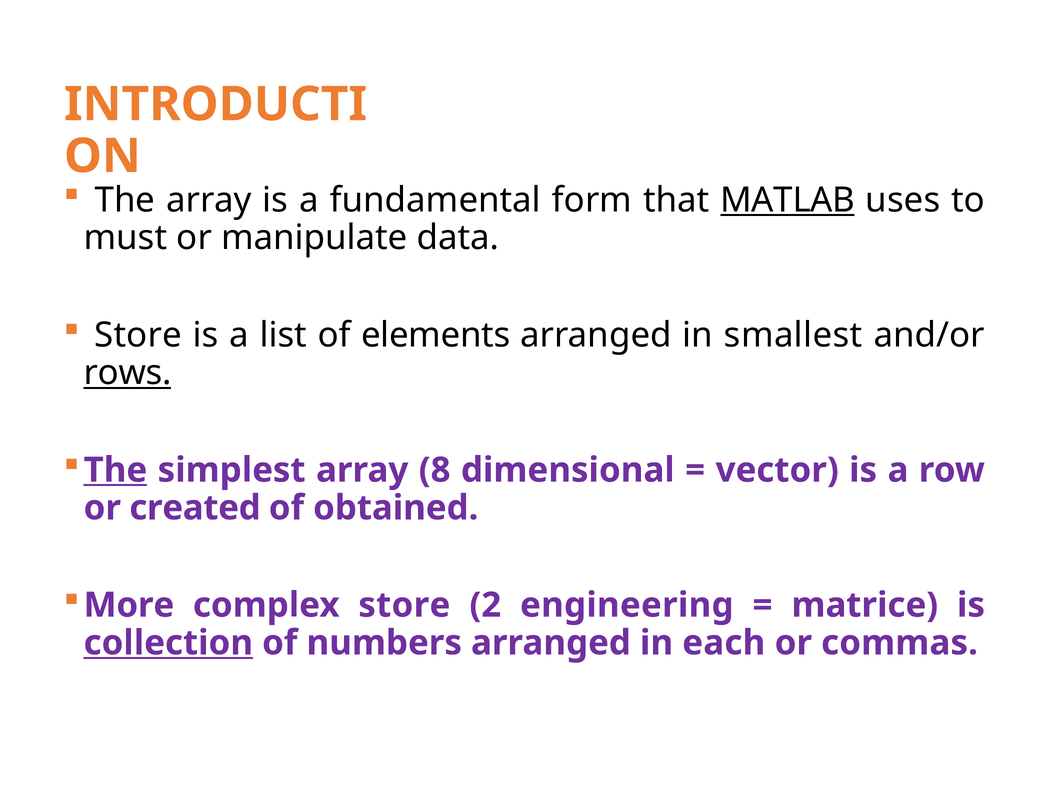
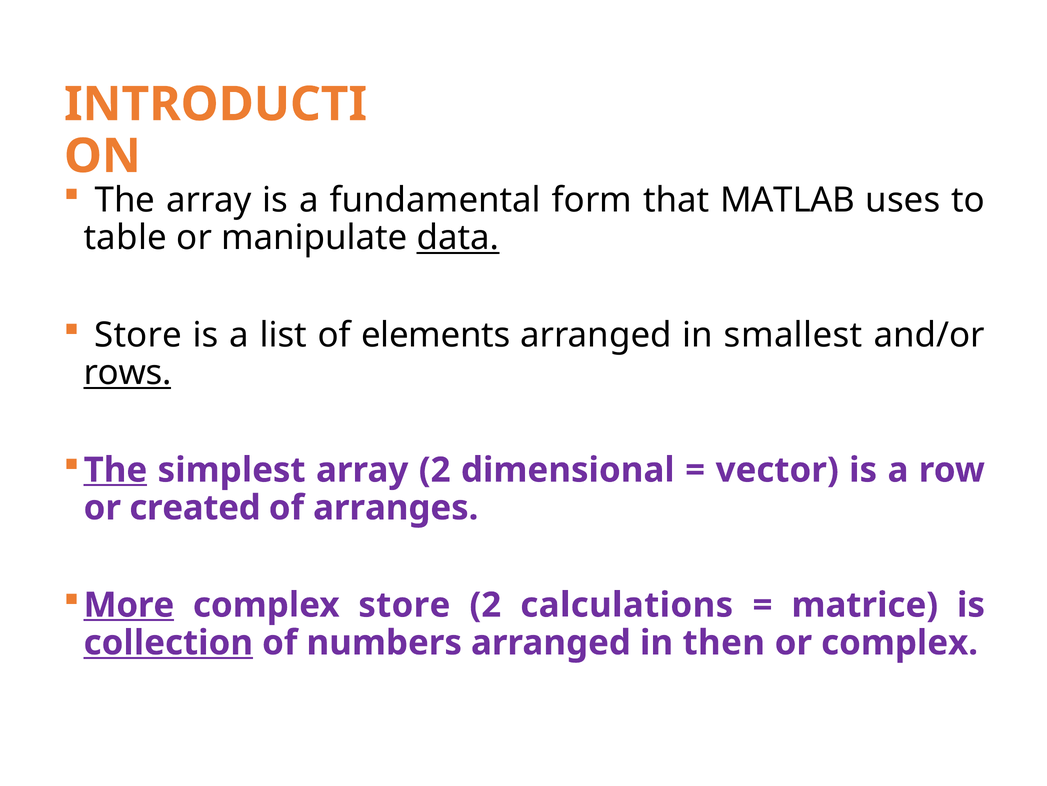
MATLAB underline: present -> none
must: must -> table
data underline: none -> present
array 8: 8 -> 2
obtained: obtained -> arranges
More underline: none -> present
engineering: engineering -> calculations
each: each -> then
or commas: commas -> complex
